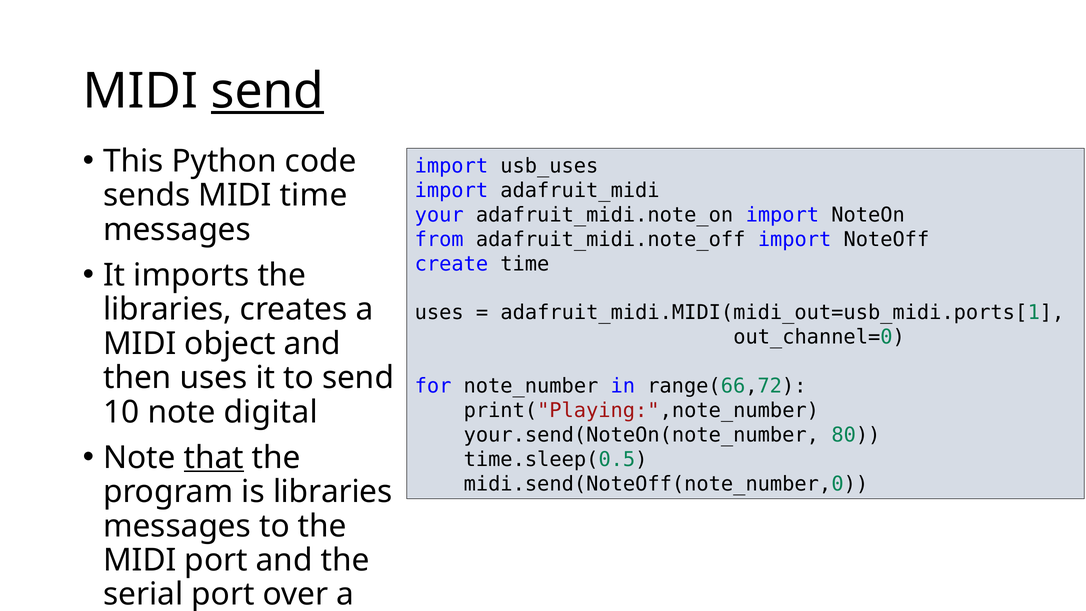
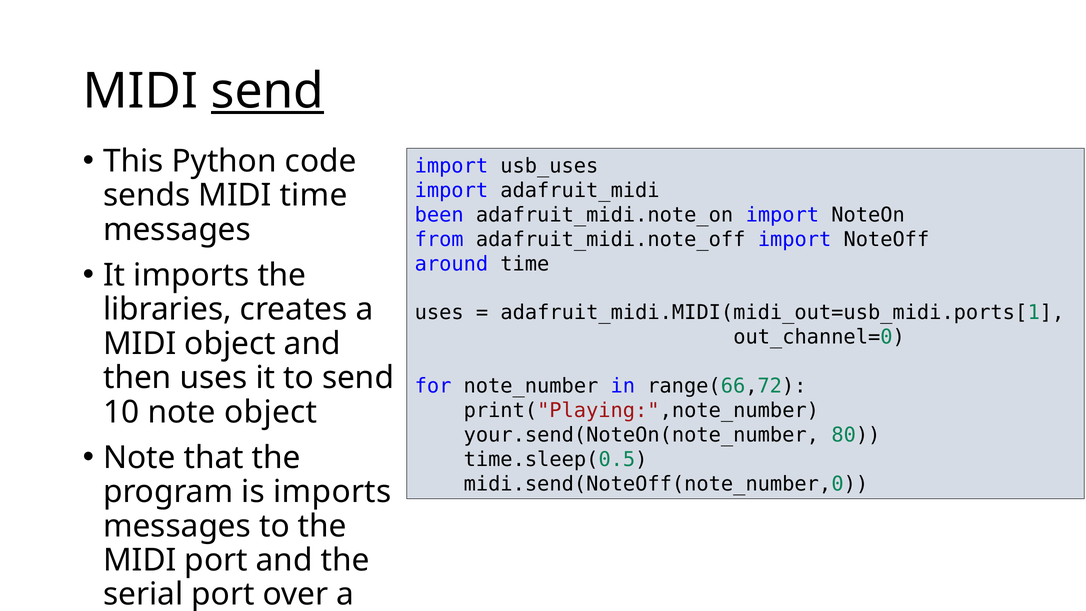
your: your -> been
create: create -> around
note digital: digital -> object
that underline: present -> none
is libraries: libraries -> imports
